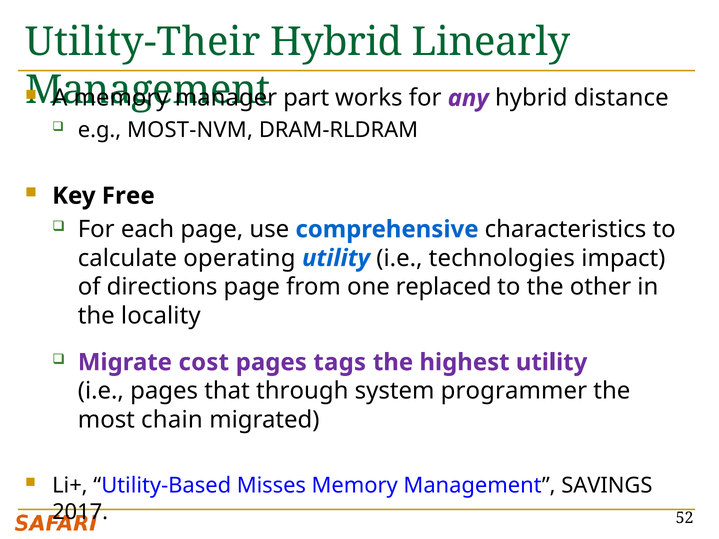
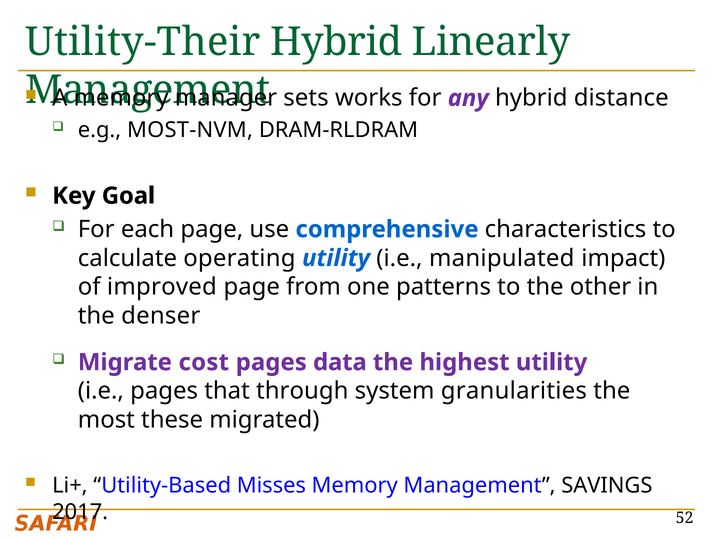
part: part -> sets
Free: Free -> Goal
technologies: technologies -> manipulated
directions: directions -> improved
replaced: replaced -> patterns
locality: locality -> denser
tags: tags -> data
programmer: programmer -> granularities
chain: chain -> these
